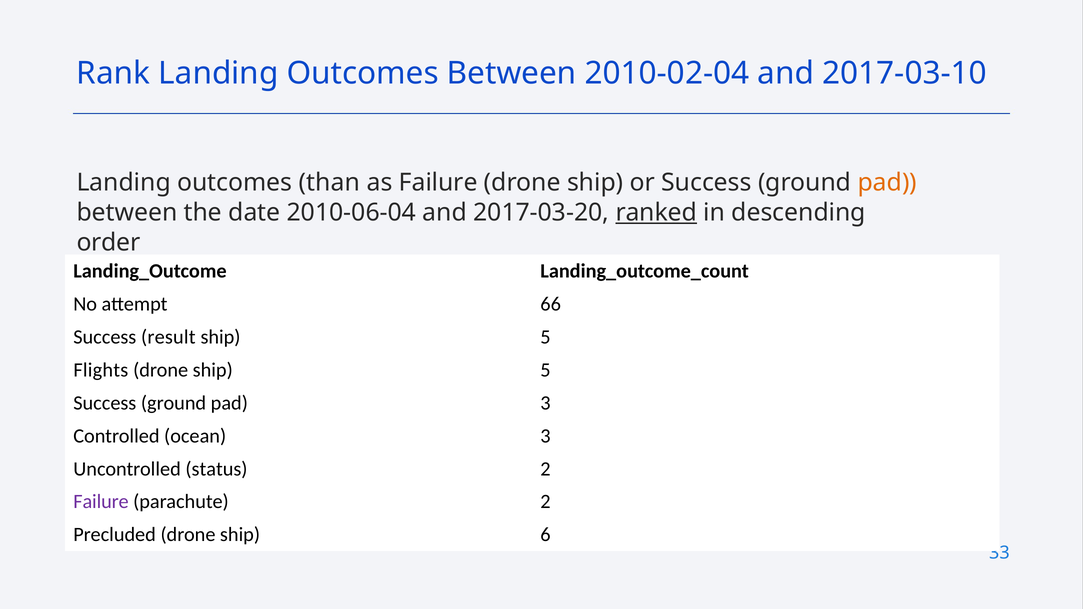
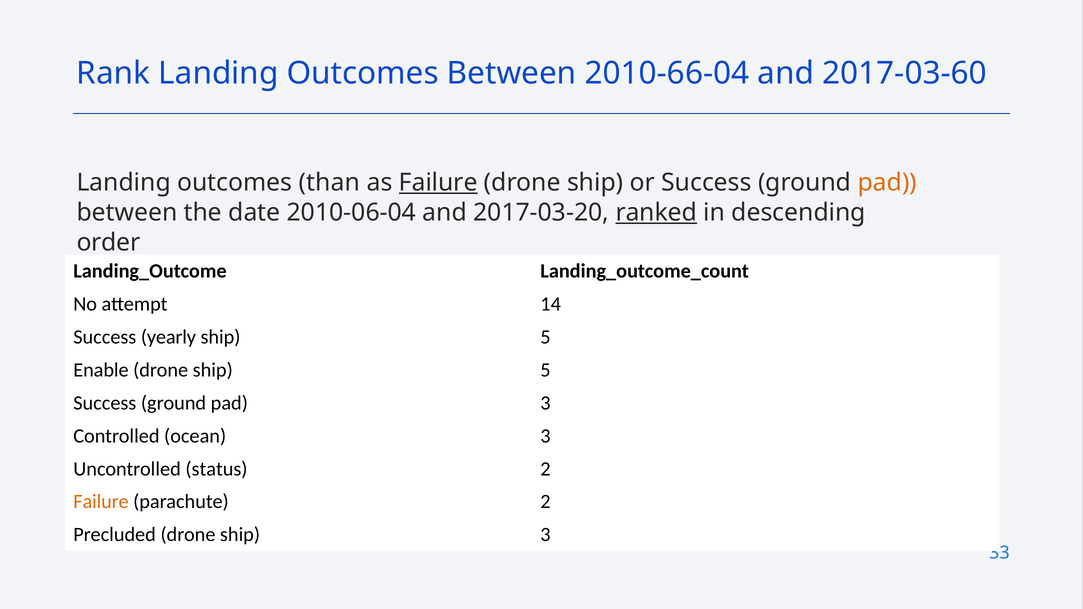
2010-02-04: 2010-02-04 -> 2010-66-04
2017-03-10: 2017-03-10 -> 2017-03-60
Failure at (438, 183) underline: none -> present
66: 66 -> 14
result: result -> yearly
Flights: Flights -> Enable
Failure at (101, 502) colour: purple -> orange
ship 6: 6 -> 3
